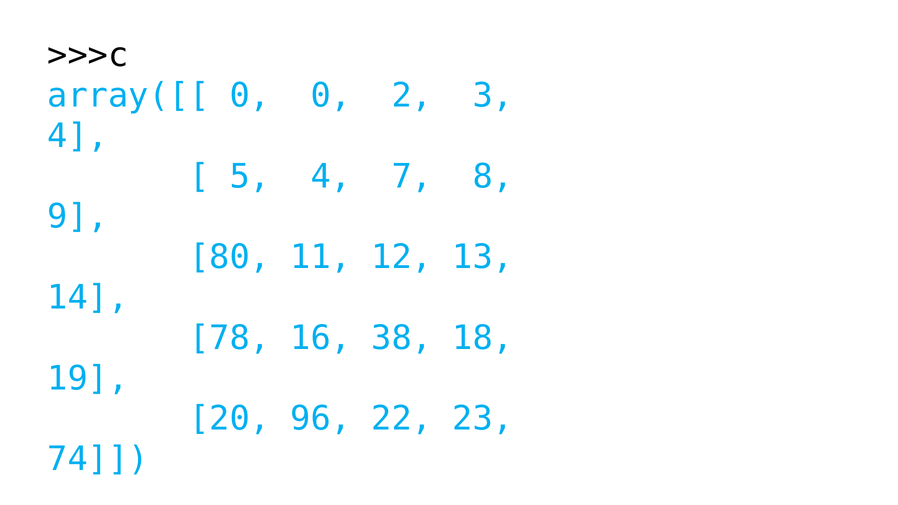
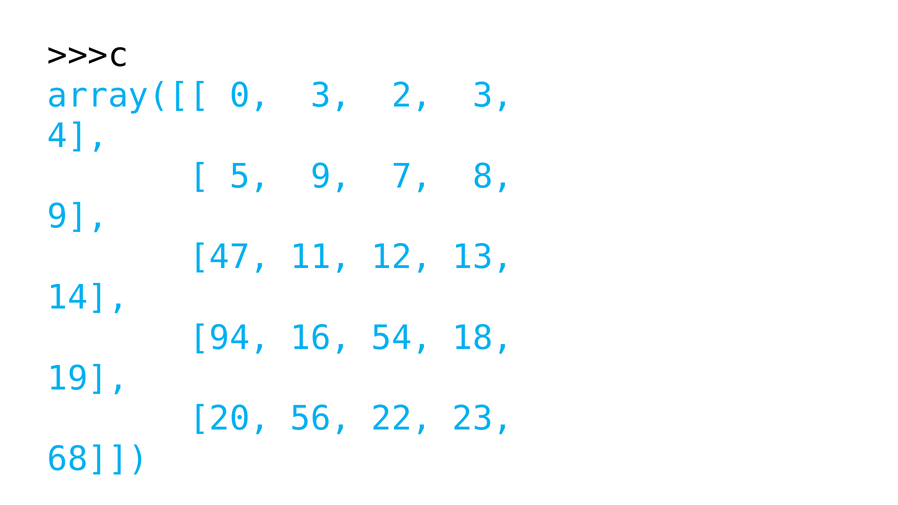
0 0: 0 -> 3
5 4: 4 -> 9
80: 80 -> 47
78: 78 -> 94
38: 38 -> 54
96: 96 -> 56
74: 74 -> 68
